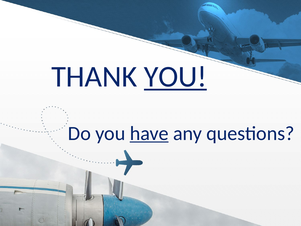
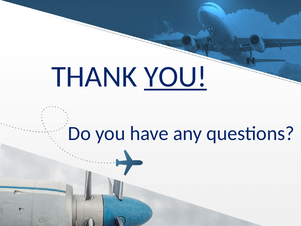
have underline: present -> none
